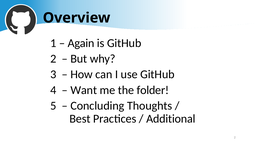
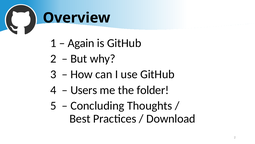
Want: Want -> Users
Additional: Additional -> Download
